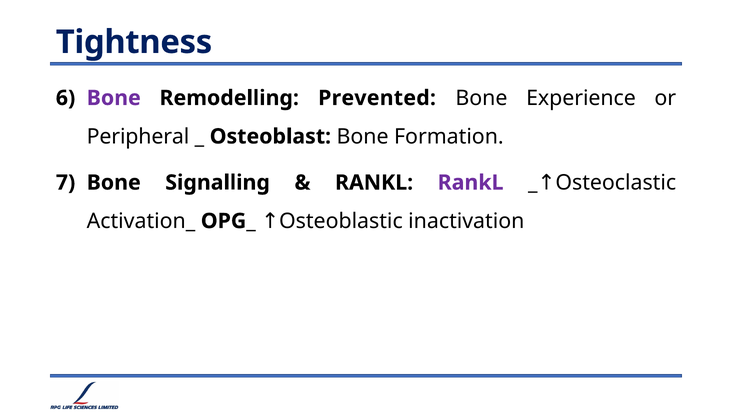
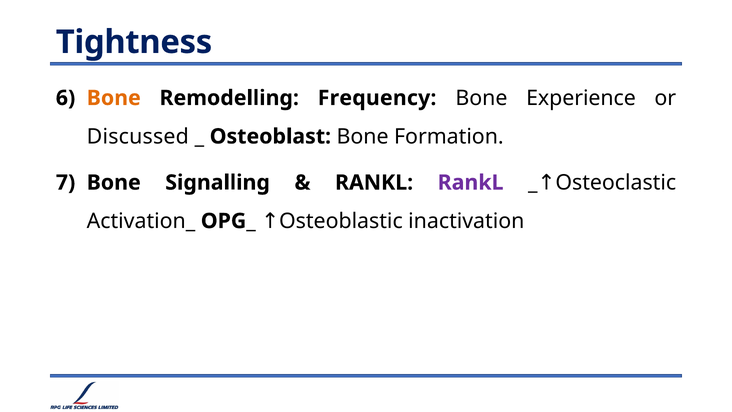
Bone at (114, 98) colour: purple -> orange
Prevented: Prevented -> Frequency
Peripheral: Peripheral -> Discussed
